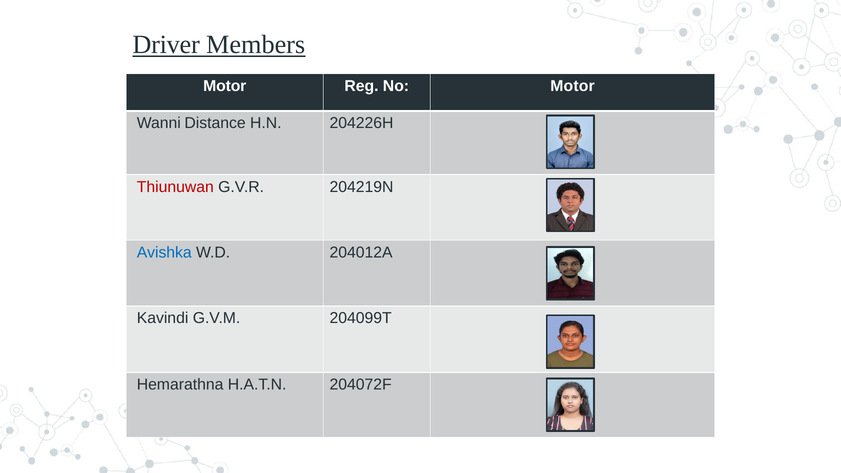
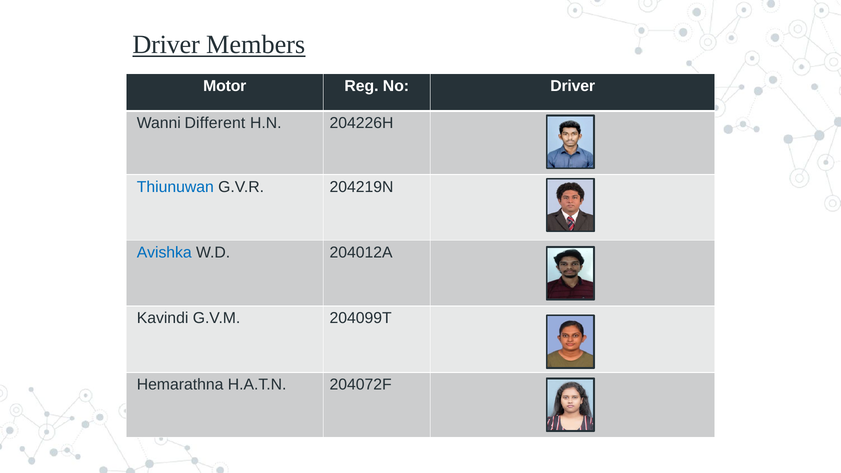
No Motor: Motor -> Driver
Distance: Distance -> Different
Thiunuwan colour: red -> blue
